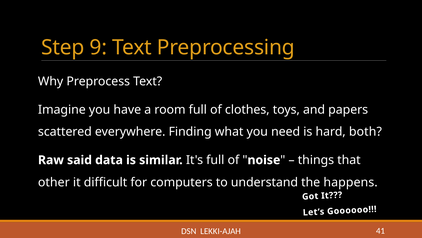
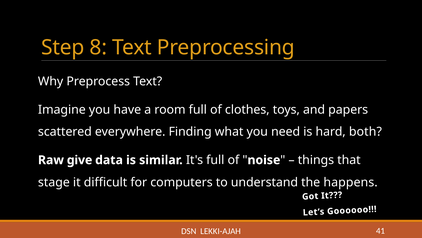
9: 9 -> 8
said: said -> give
other: other -> stage
